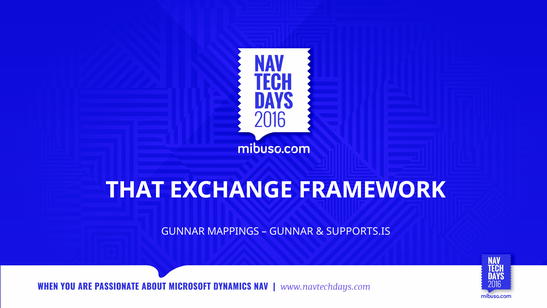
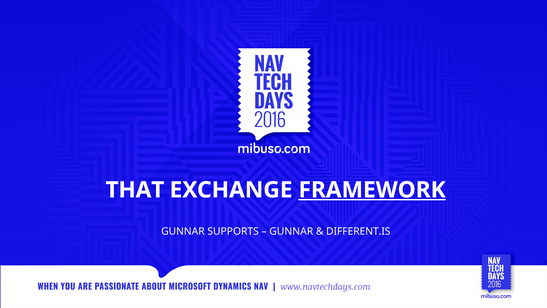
FRAMEWORK underline: none -> present
MAPPINGS: MAPPINGS -> SUPPORTS
SUPPORTS.IS: SUPPORTS.IS -> DIFFERENT.IS
